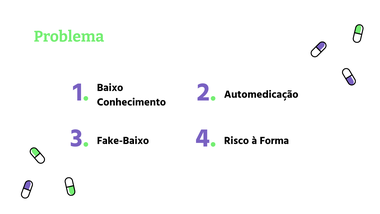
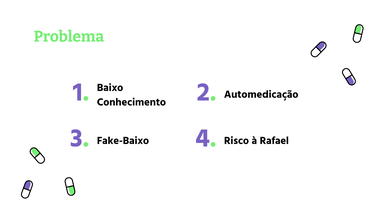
Forma: Forma -> Rafael
